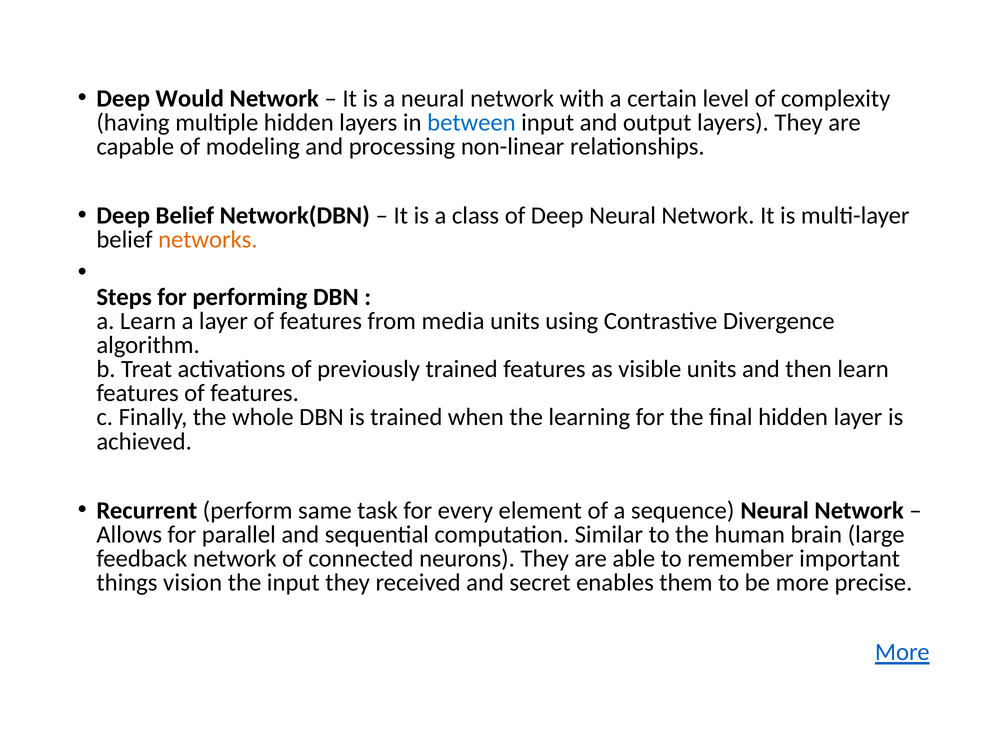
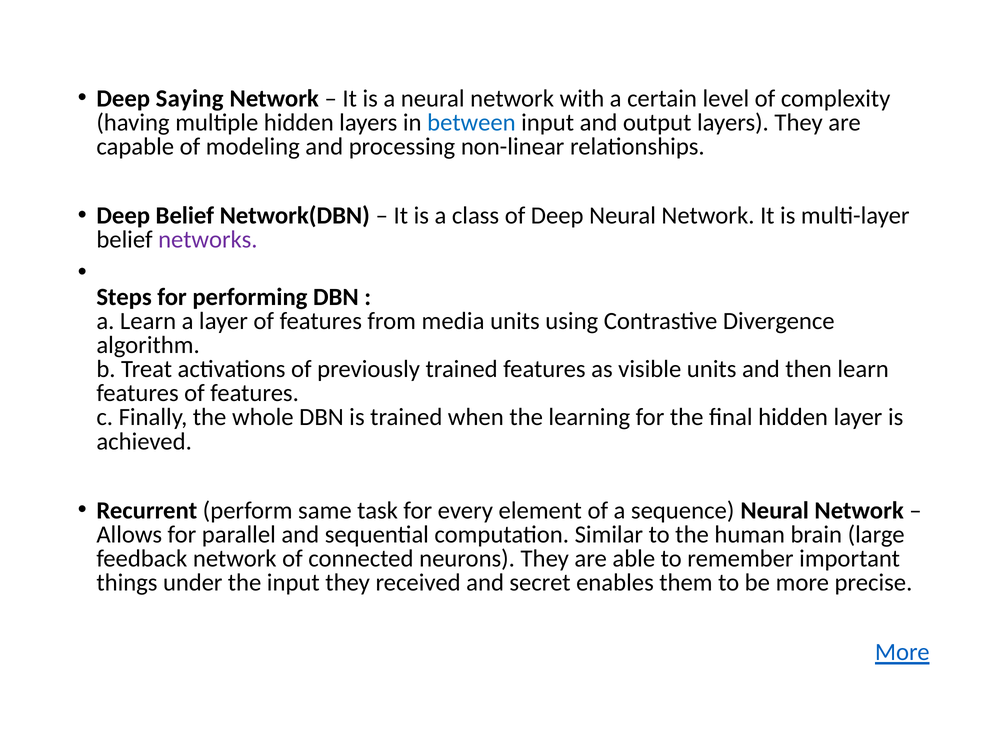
Would: Would -> Saying
networks colour: orange -> purple
vision: vision -> under
